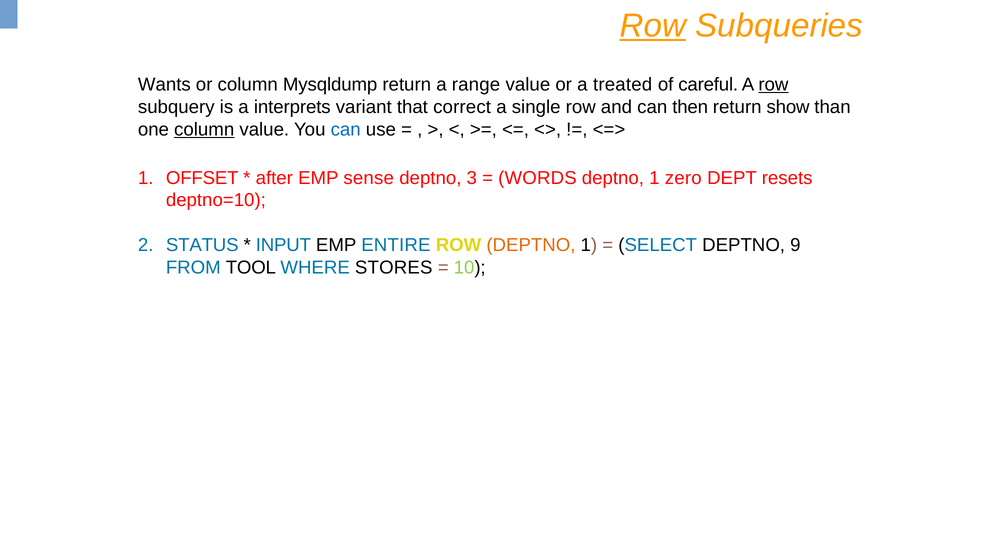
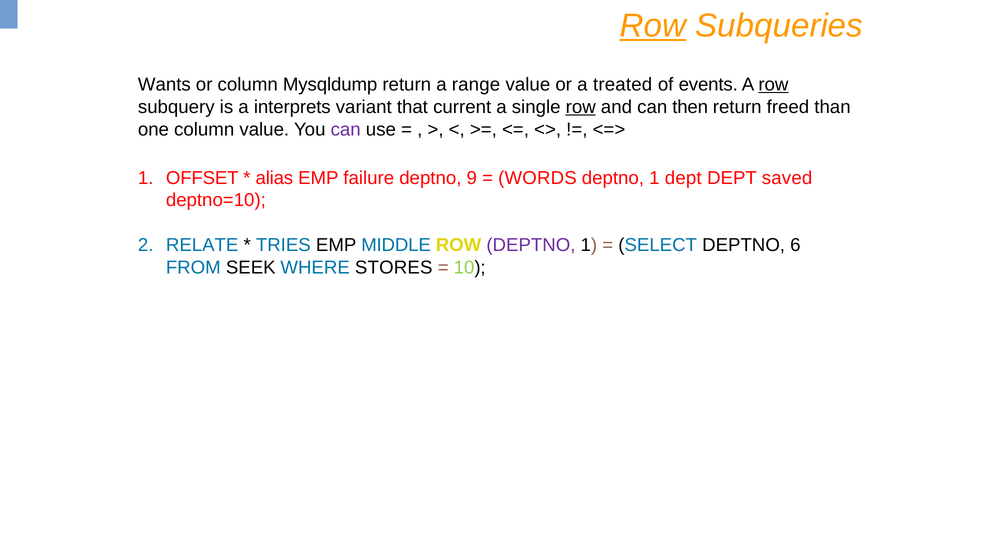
careful: careful -> events
correct: correct -> current
row at (581, 107) underline: none -> present
show: show -> freed
column at (204, 129) underline: present -> none
can at (346, 129) colour: blue -> purple
after: after -> alias
sense: sense -> failure
3: 3 -> 9
1 zero: zero -> dept
resets: resets -> saved
STATUS: STATUS -> RELATE
INPUT: INPUT -> TRIES
ENTIRE: ENTIRE -> MIDDLE
DEPTNO at (531, 245) colour: orange -> purple
9: 9 -> 6
TOOL: TOOL -> SEEK
